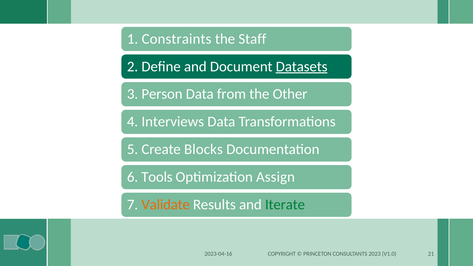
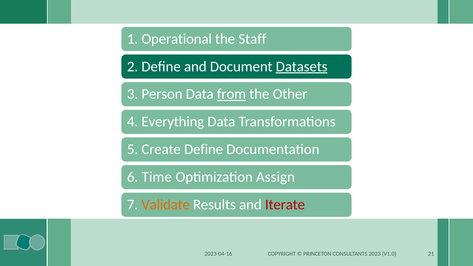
Constraints: Constraints -> Operational
from underline: none -> present
Interviews: Interviews -> Everything
Create Blocks: Blocks -> Define
Tools: Tools -> Time
Iterate colour: green -> red
